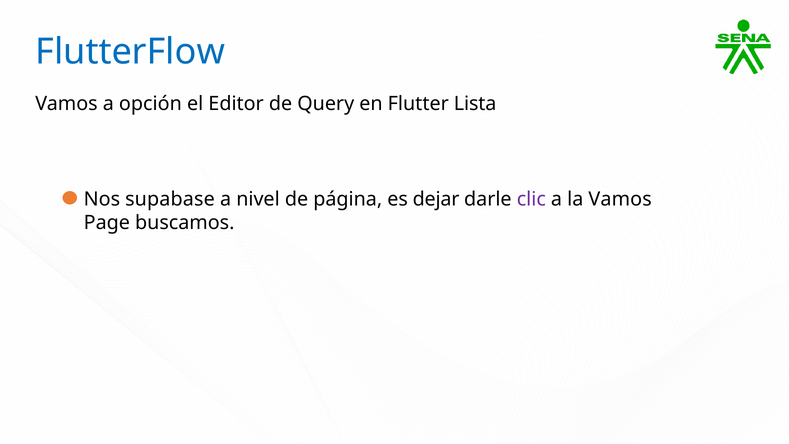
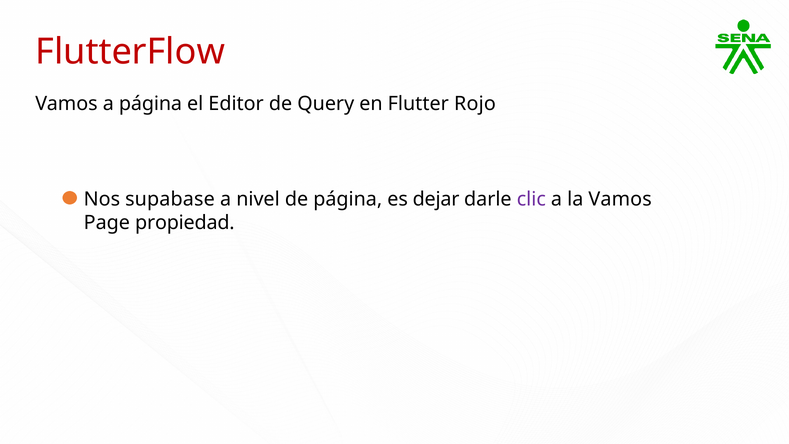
FlutterFlow colour: blue -> red
a opción: opción -> página
Lista: Lista -> Rojo
buscamos: buscamos -> propiedad
